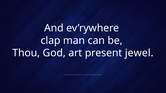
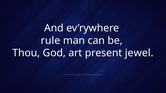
clap: clap -> rule
